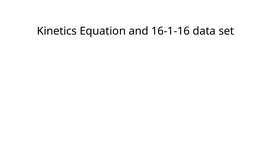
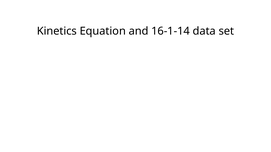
16-1-16: 16-1-16 -> 16-1-14
